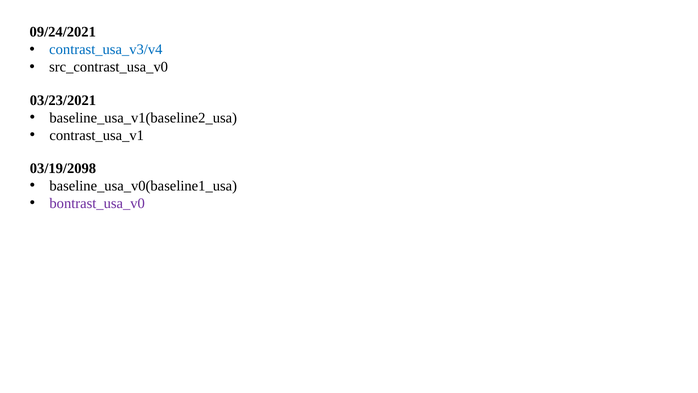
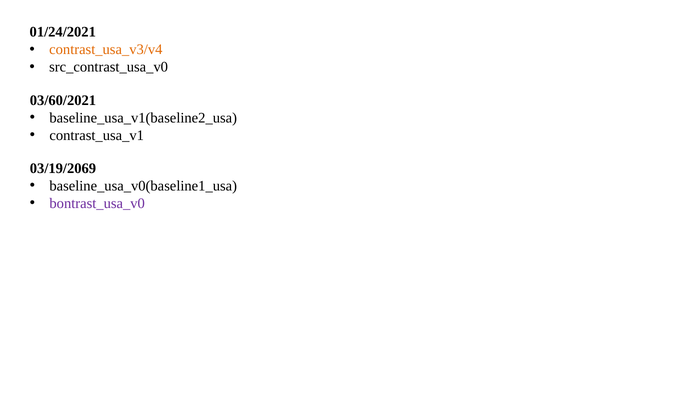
09/24/2021: 09/24/2021 -> 01/24/2021
contrast_usa_v3/v4 colour: blue -> orange
03/23/2021: 03/23/2021 -> 03/60/2021
03/19/2098: 03/19/2098 -> 03/19/2069
